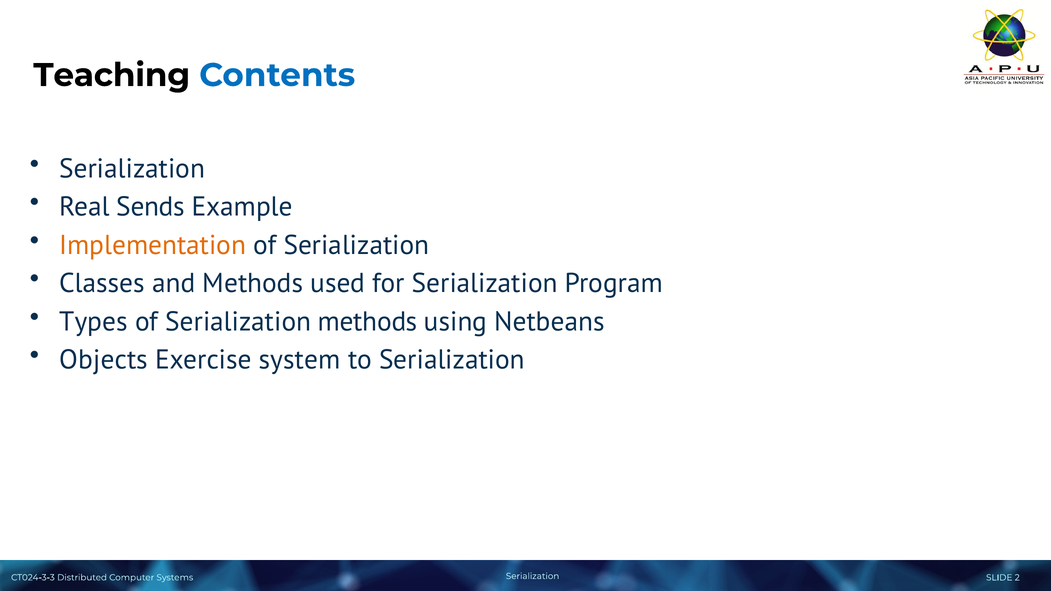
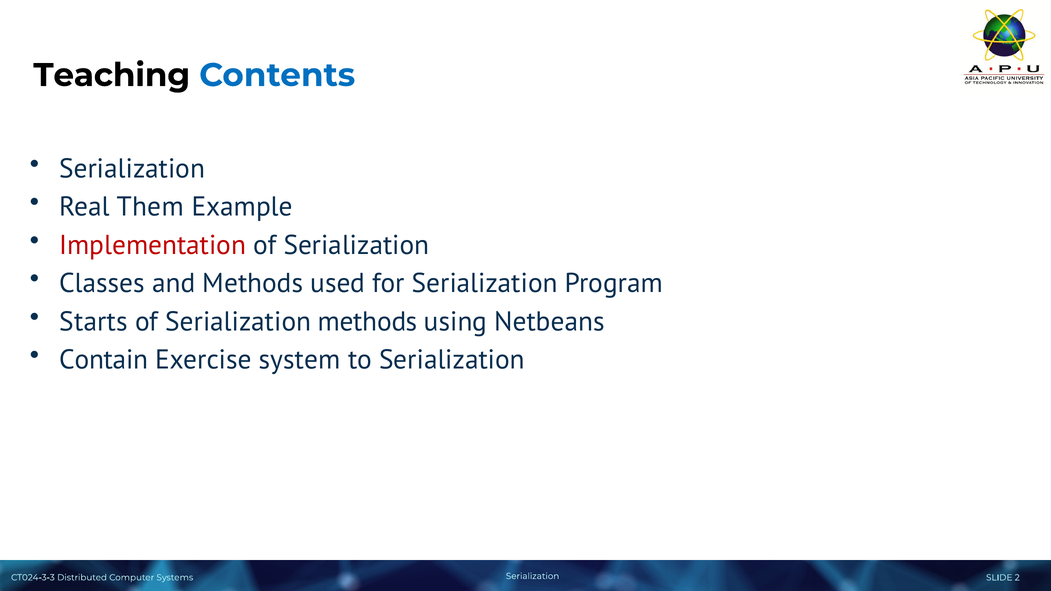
Sends: Sends -> Them
Implementation colour: orange -> red
Types: Types -> Starts
Objects: Objects -> Contain
